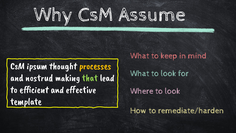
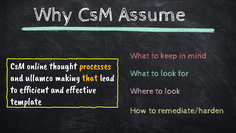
ipsum: ipsum -> online
nostrud: nostrud -> ullamco
that colour: light green -> yellow
